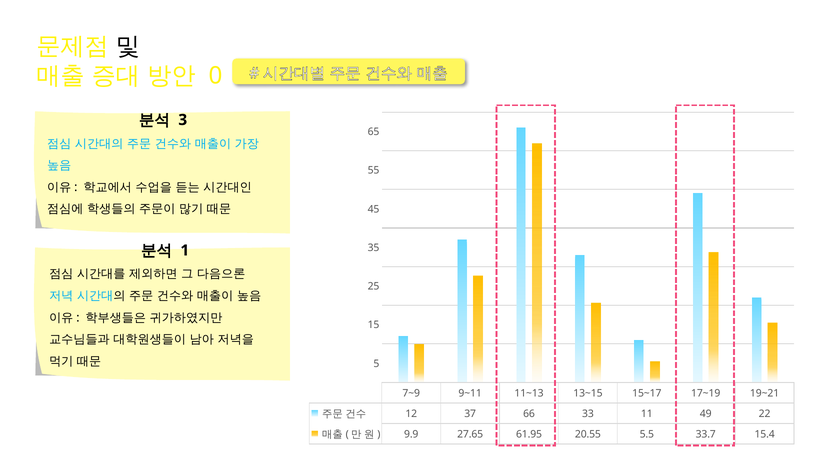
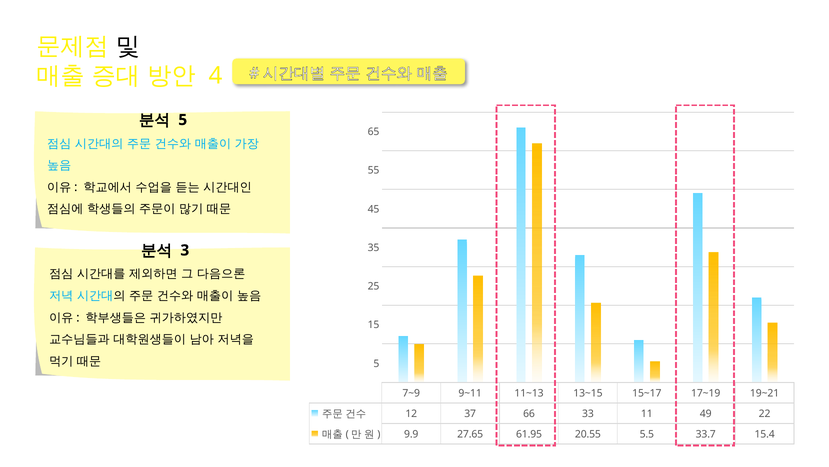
0: 0 -> 4
3 at (183, 120): 3 -> 5
1: 1 -> 3
